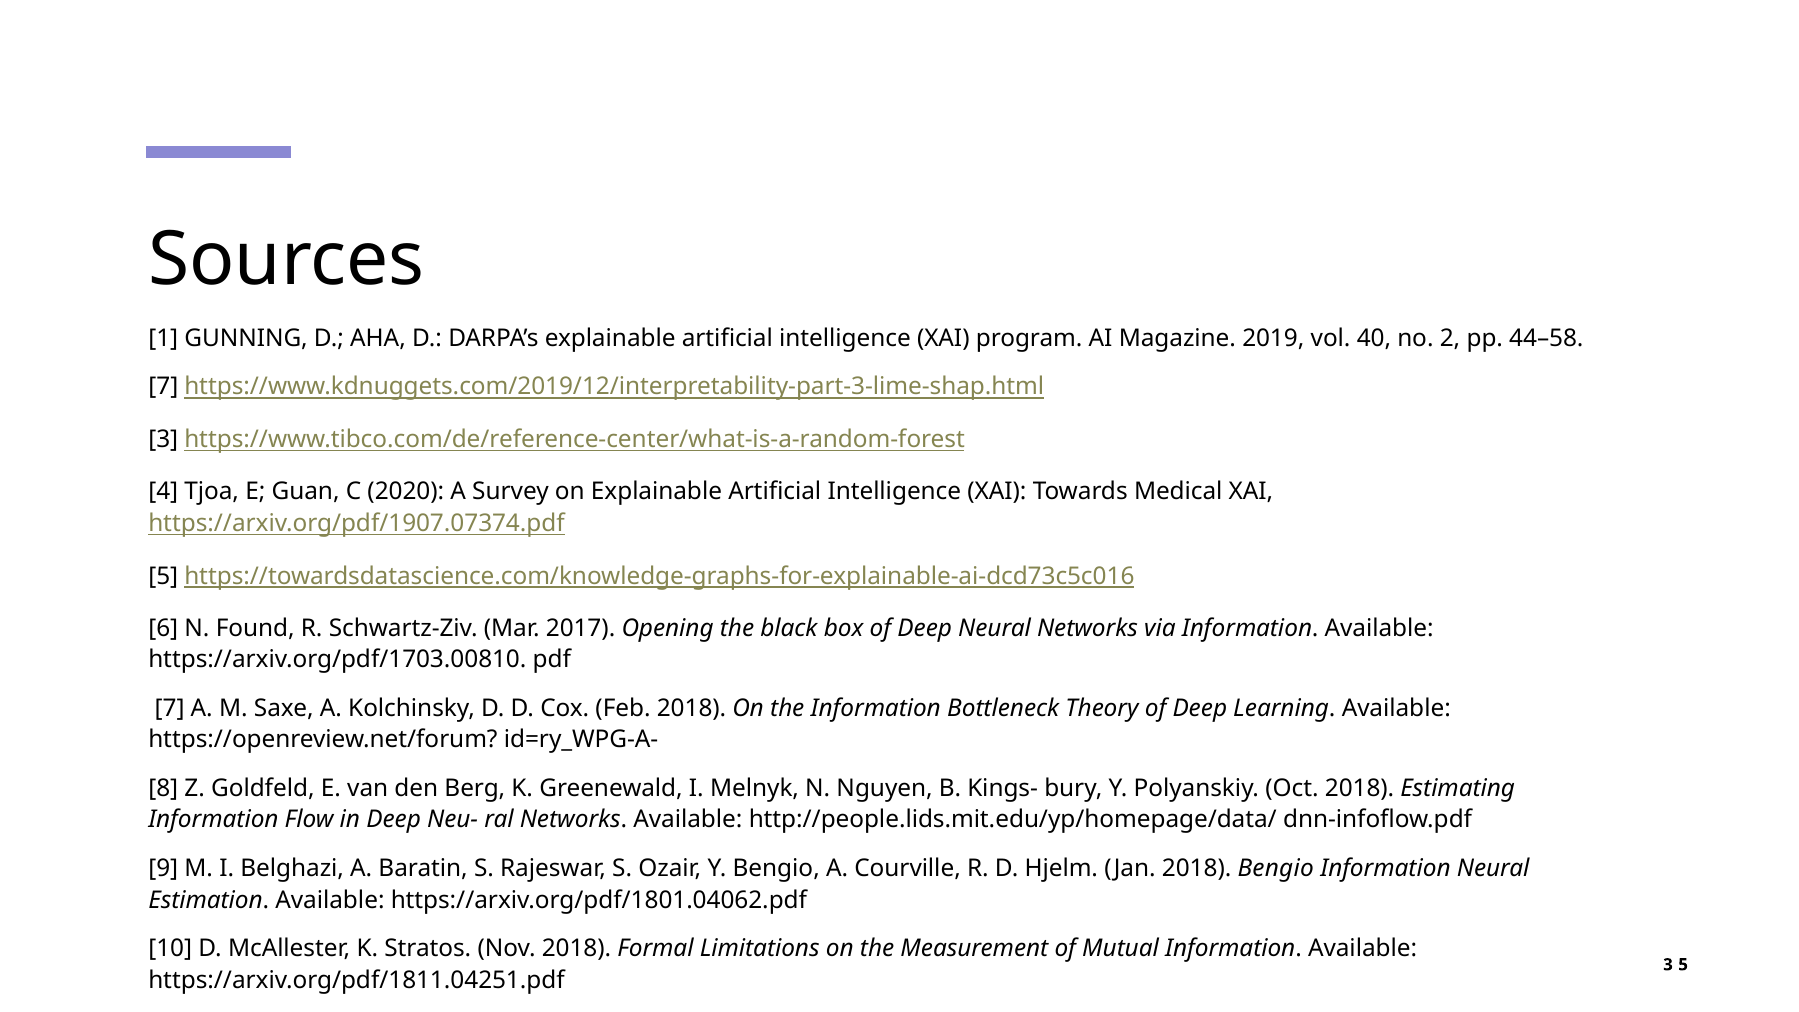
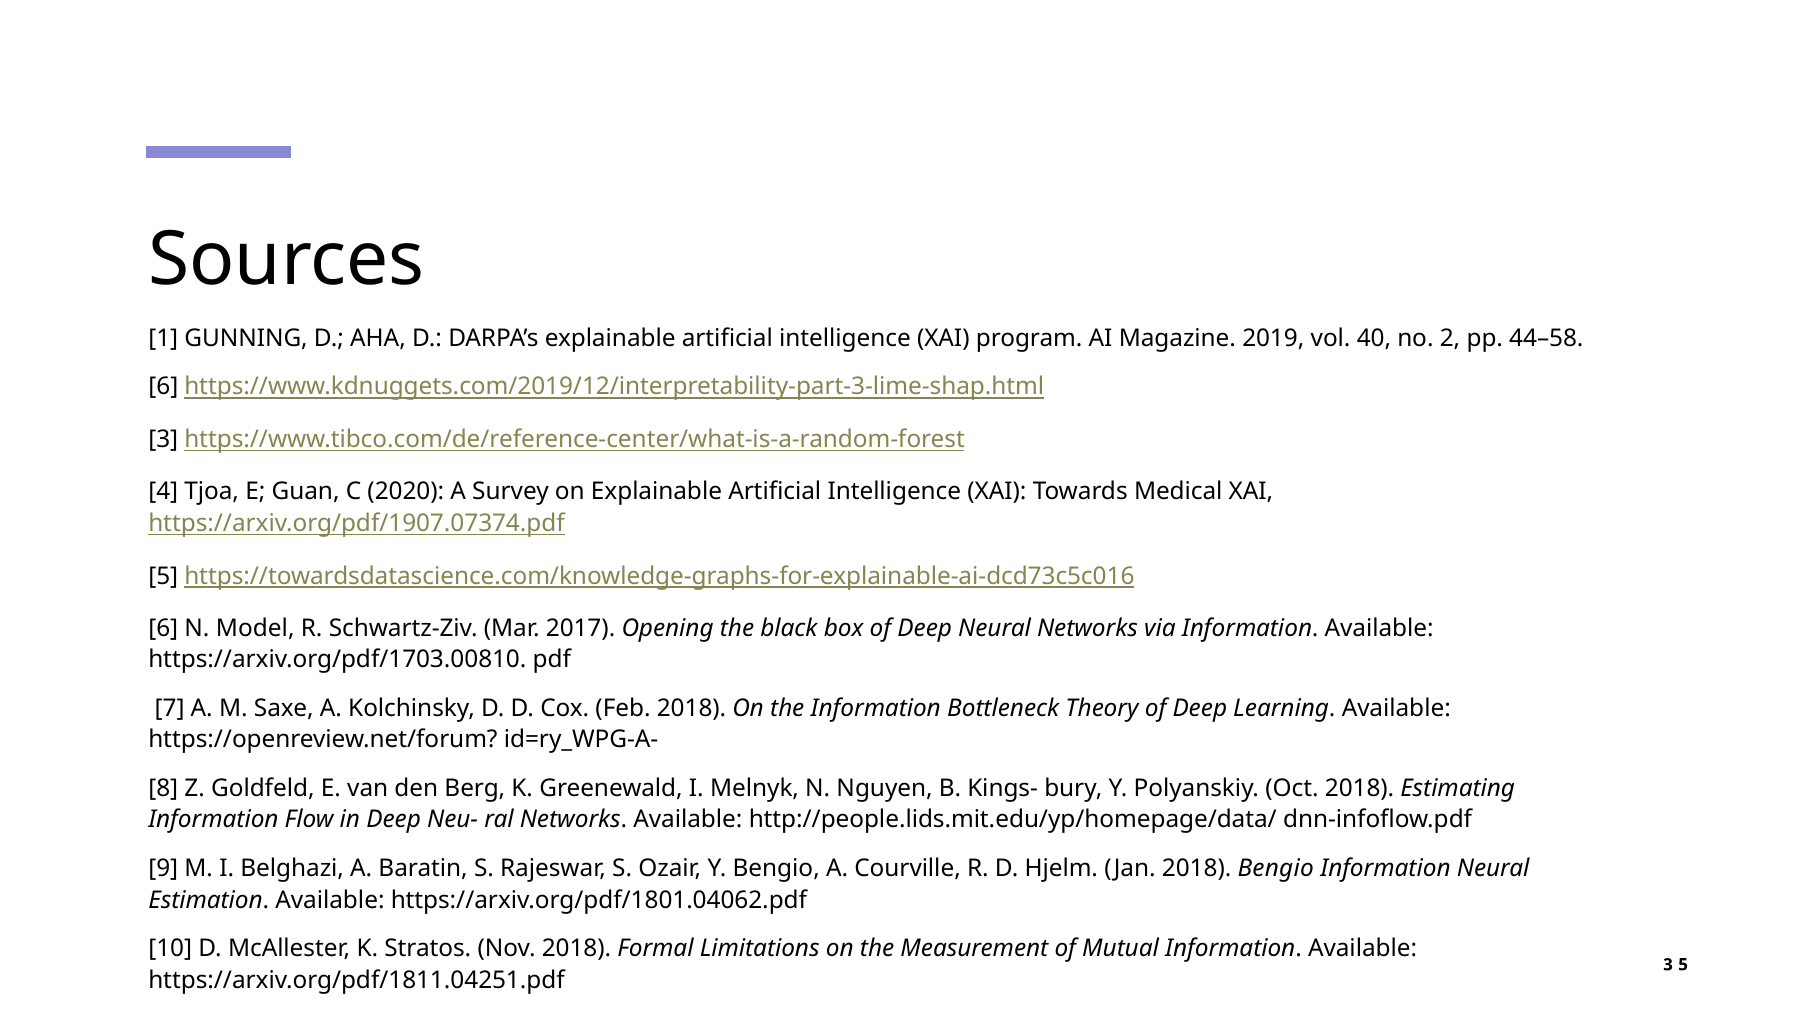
7 at (163, 387): 7 -> 6
Found: Found -> Model
